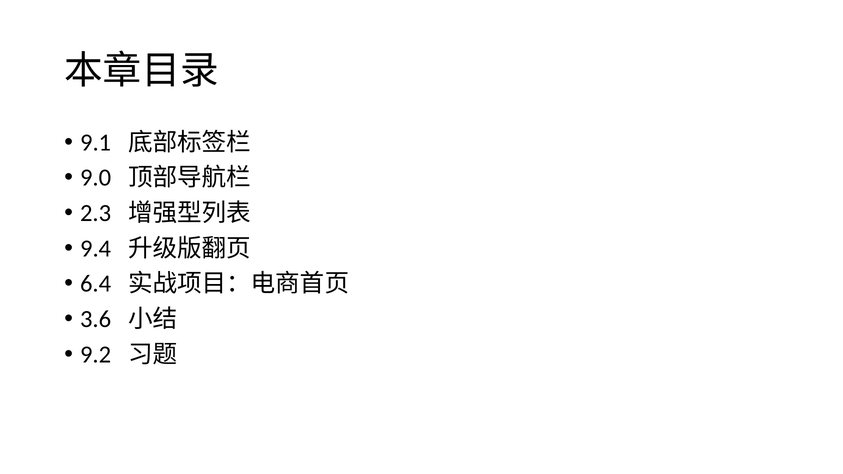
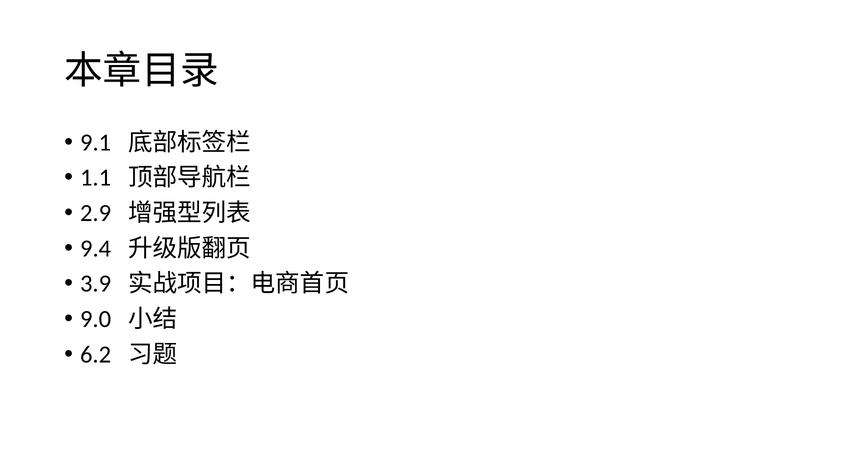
9.0: 9.0 -> 1.1
2.3: 2.3 -> 2.9
6.4: 6.4 -> 3.9
3.6: 3.6 -> 9.0
9.2: 9.2 -> 6.2
